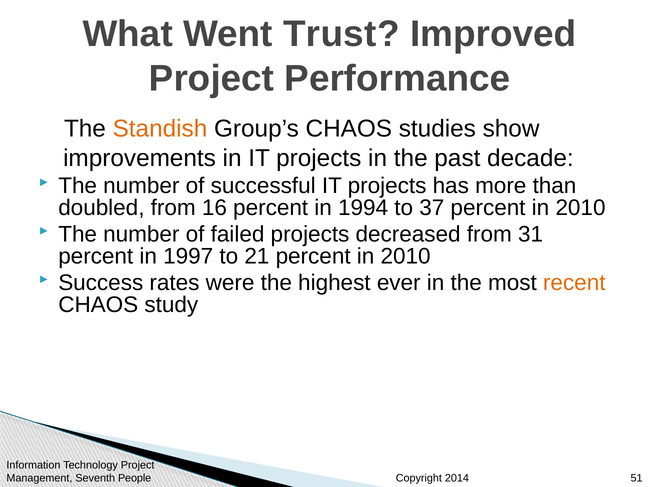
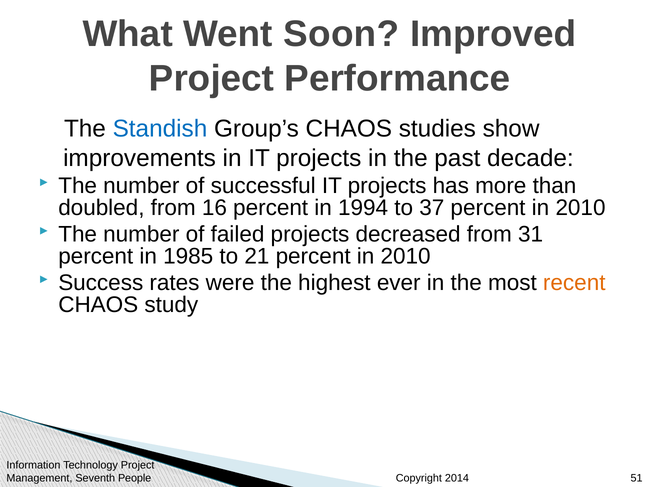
Trust: Trust -> Soon
Standish colour: orange -> blue
1997: 1997 -> 1985
